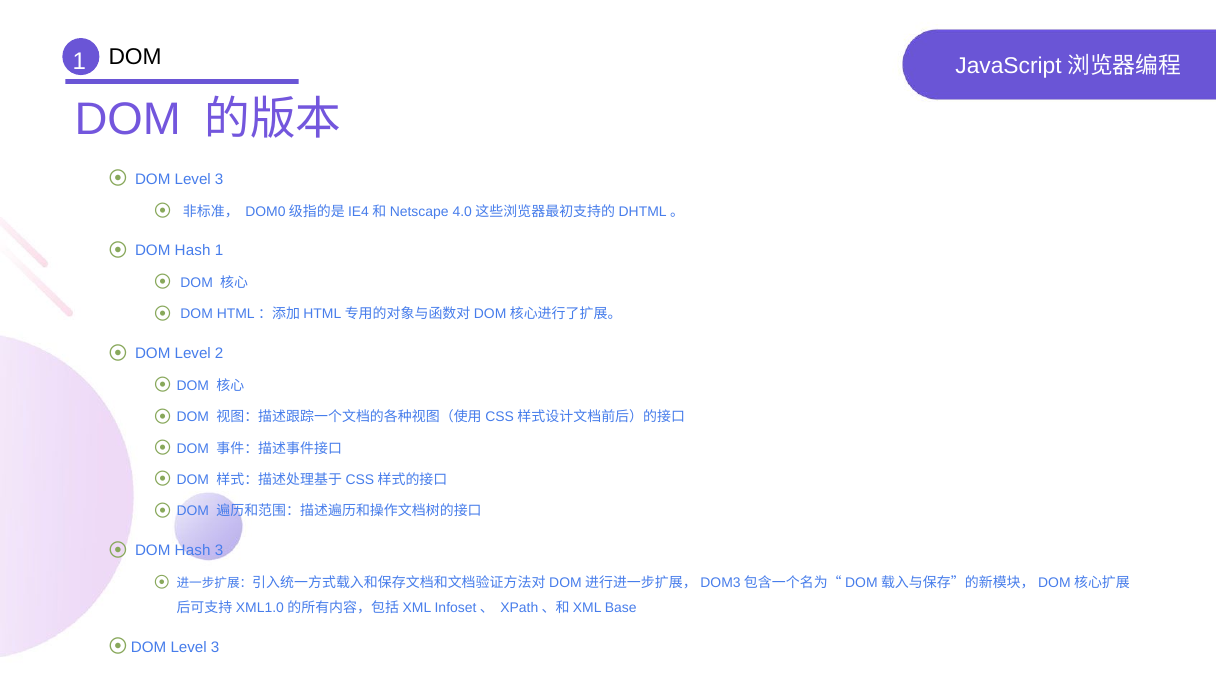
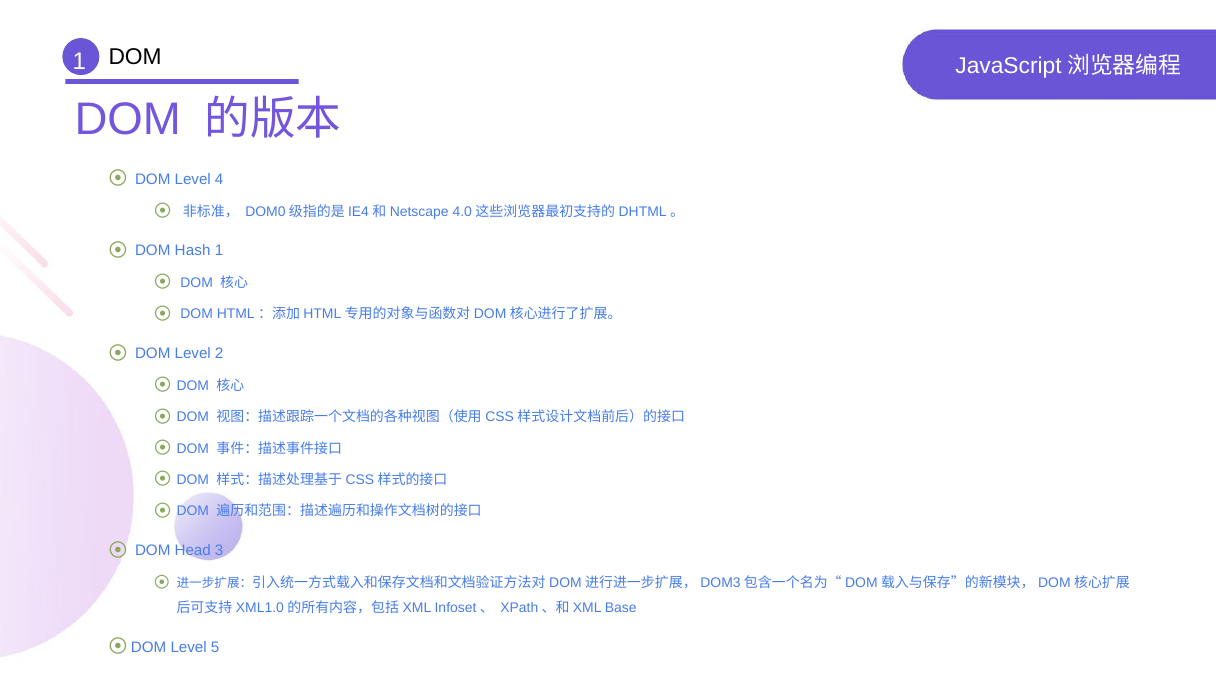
DOM Level 3: 3 -> 4
Hash at (193, 551): Hash -> Head
3 at (215, 647): 3 -> 5
